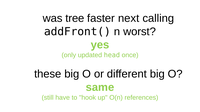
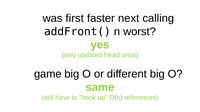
tree: tree -> first
these: these -> game
